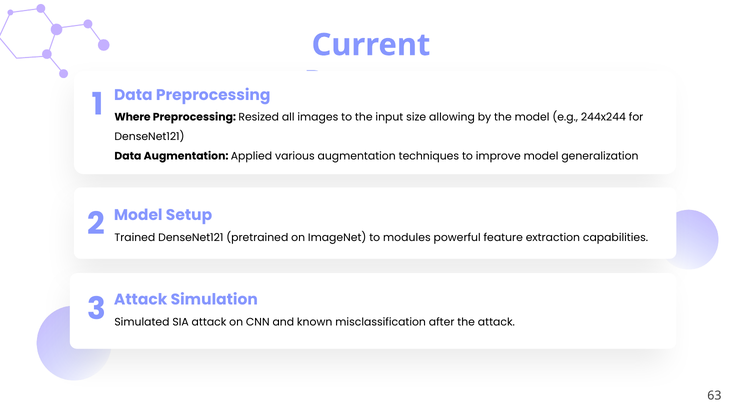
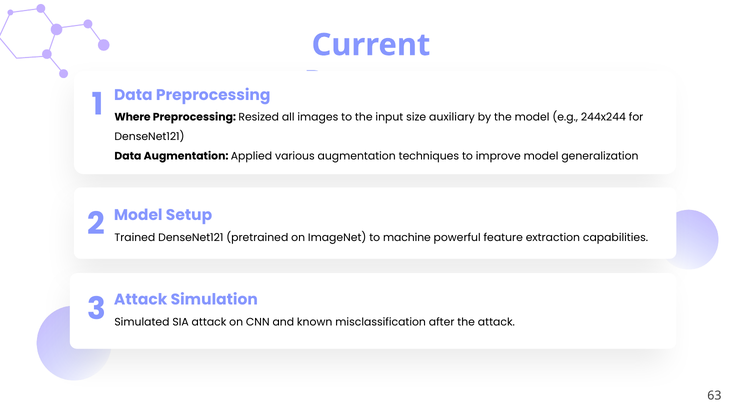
allowing: allowing -> auxiliary
modules: modules -> machine
